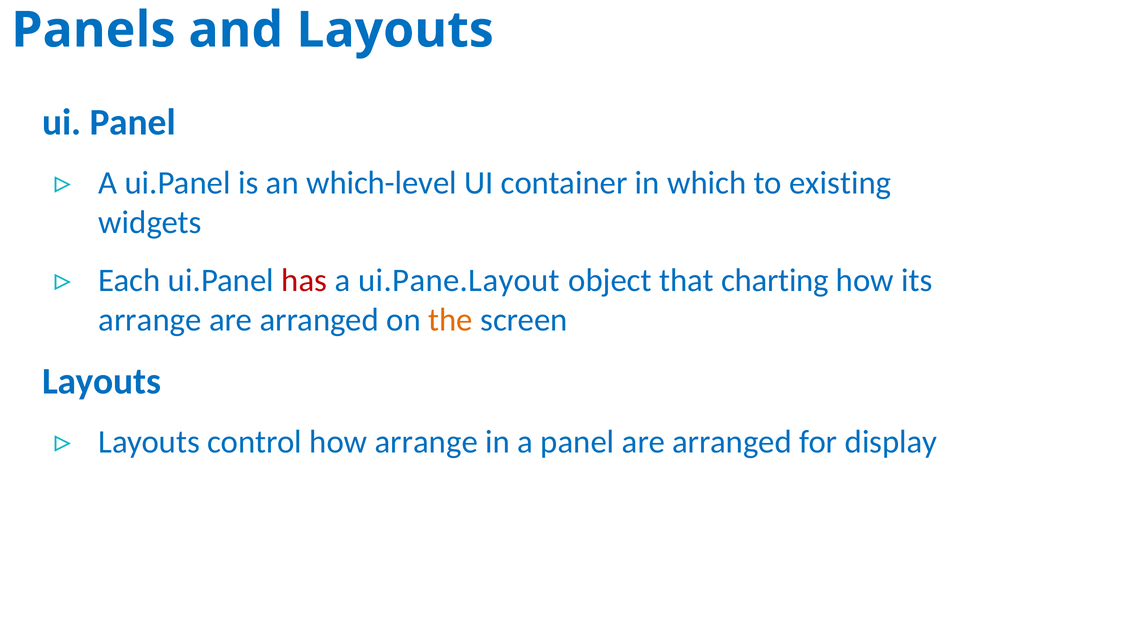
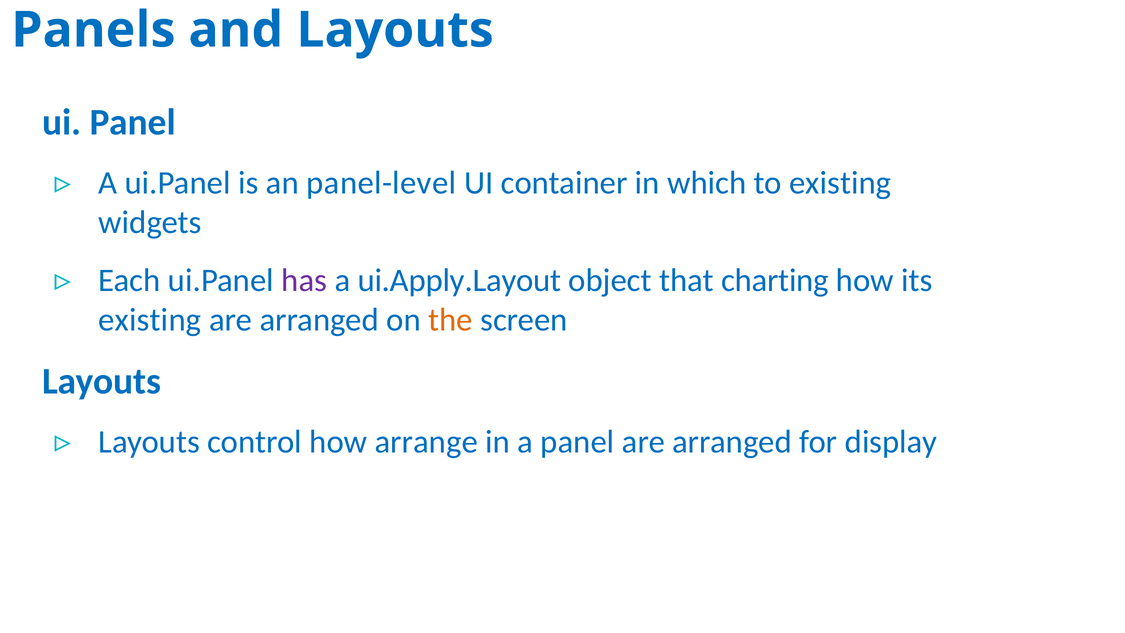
which-level: which-level -> panel-level
has colour: red -> purple
ui.Pane.Layout: ui.Pane.Layout -> ui.Apply.Layout
arrange at (150, 320): arrange -> existing
